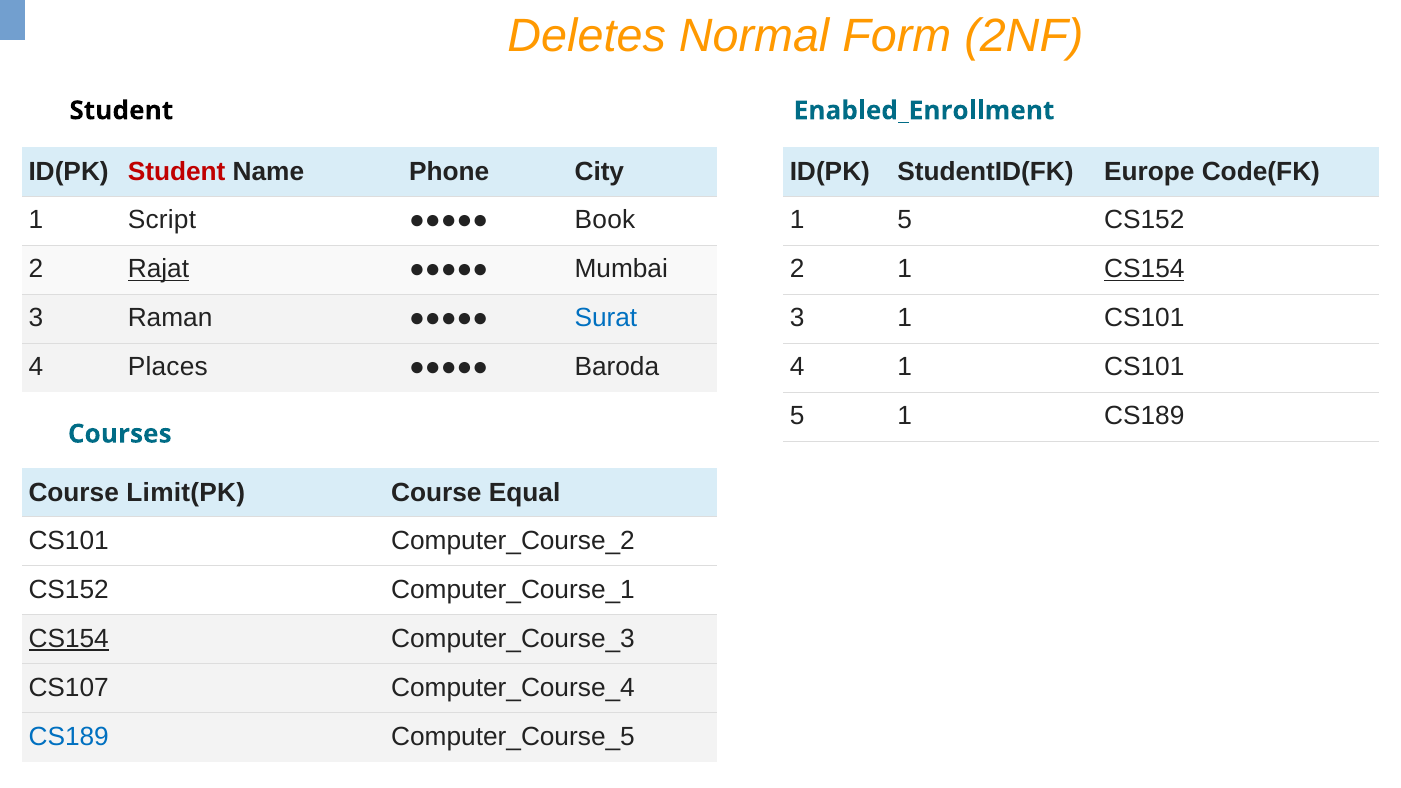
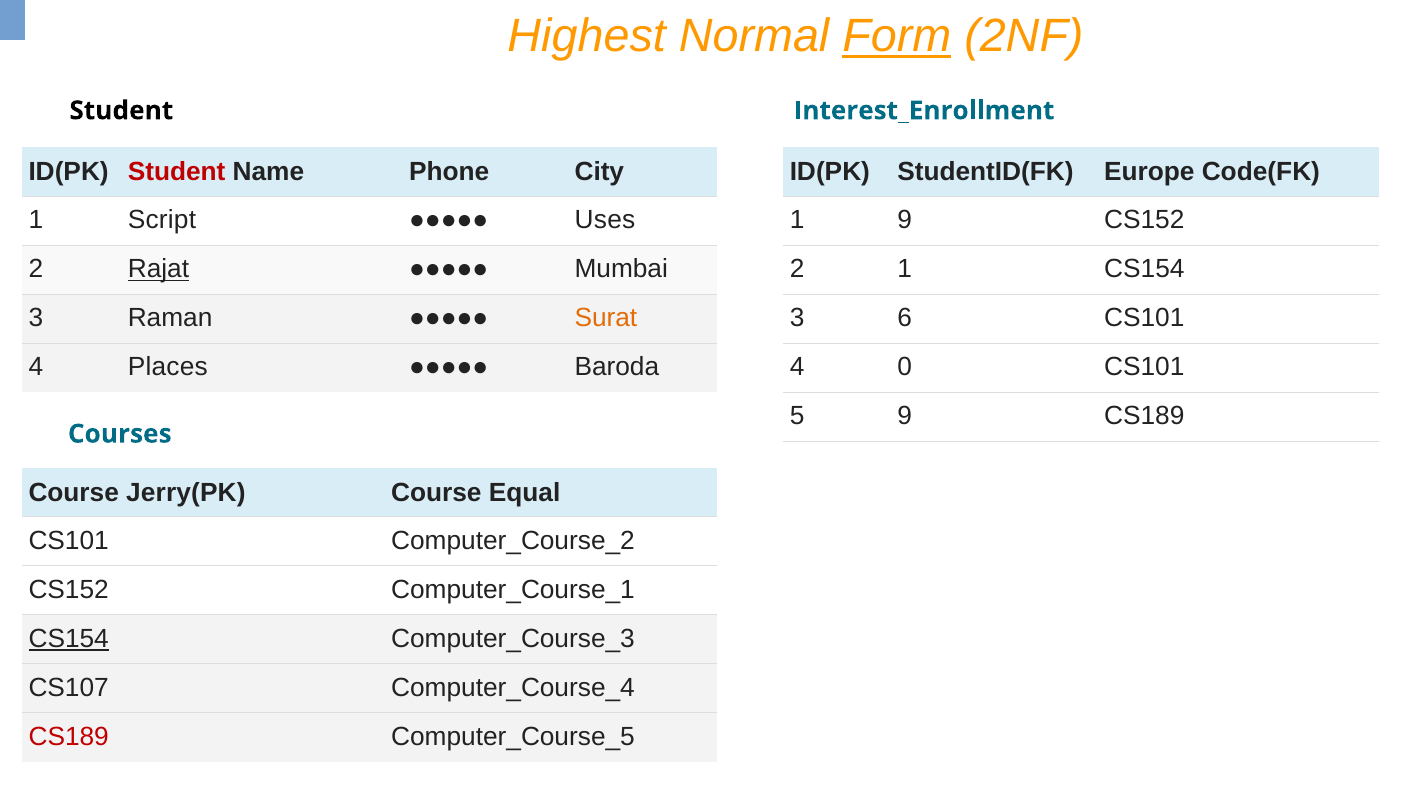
Deletes: Deletes -> Highest
Form underline: none -> present
Enabled_Enrollment: Enabled_Enrollment -> Interest_Enrollment
Book: Book -> Uses
1 5: 5 -> 9
CS154 at (1144, 269) underline: present -> none
Surat colour: blue -> orange
3 1: 1 -> 6
4 1: 1 -> 0
5 1: 1 -> 9
Limit(PK: Limit(PK -> Jerry(PK
CS189 at (69, 737) colour: blue -> red
